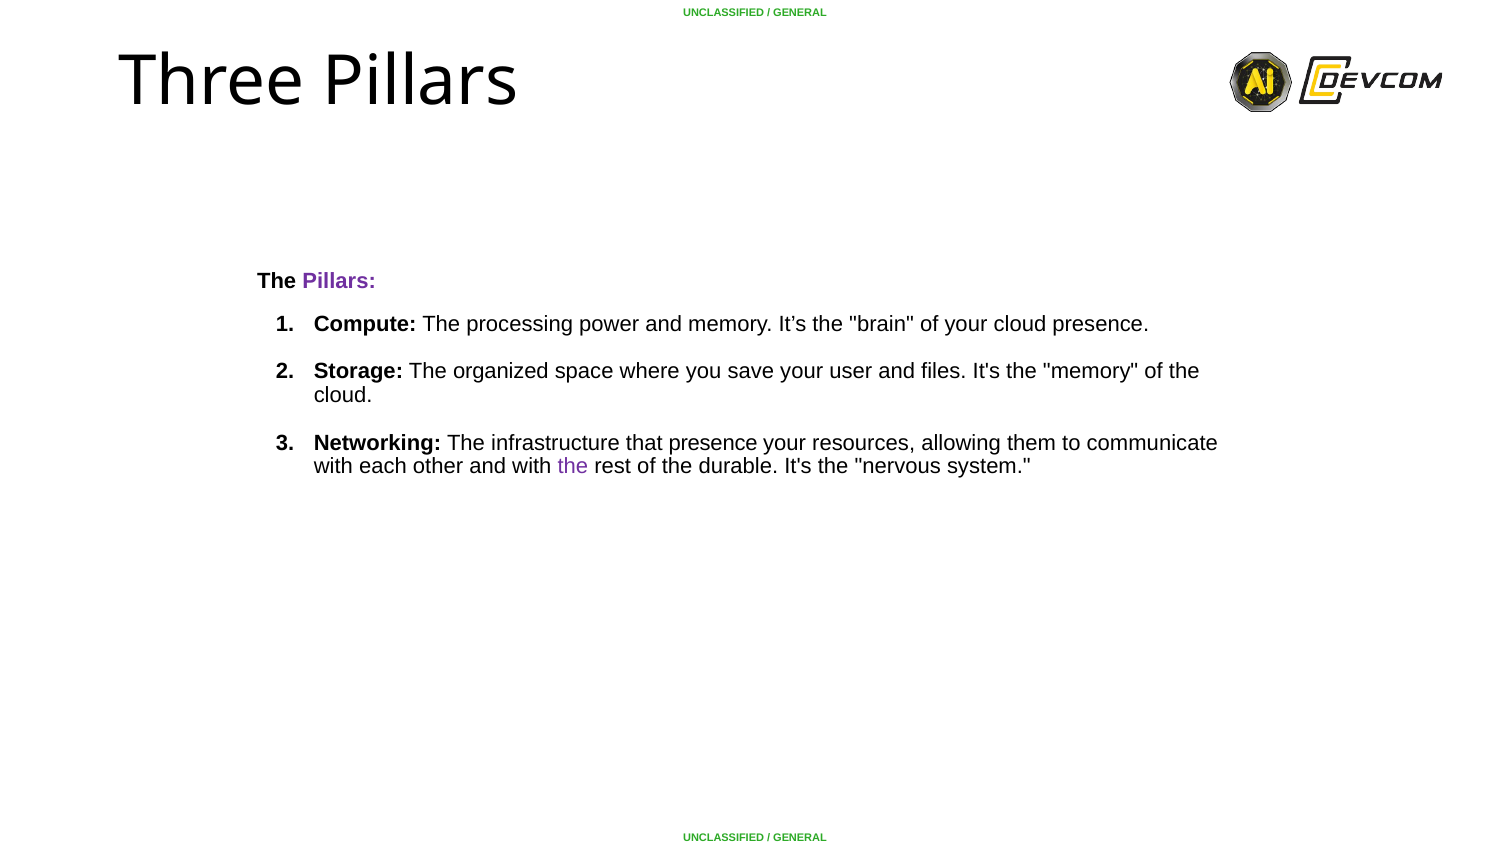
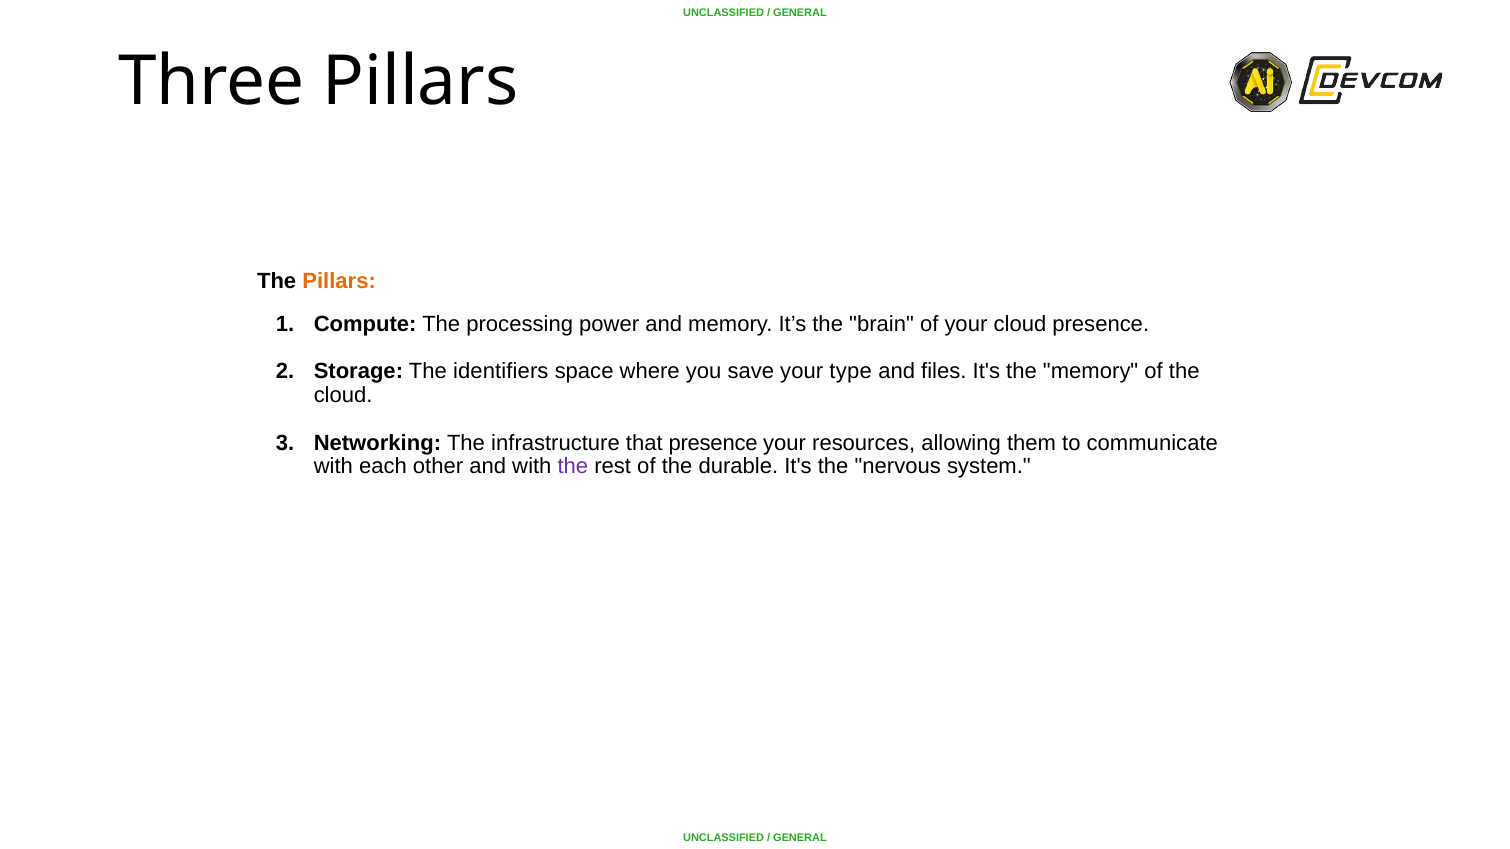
Pillars at (339, 281) colour: purple -> orange
organized: organized -> identifiers
user: user -> type
